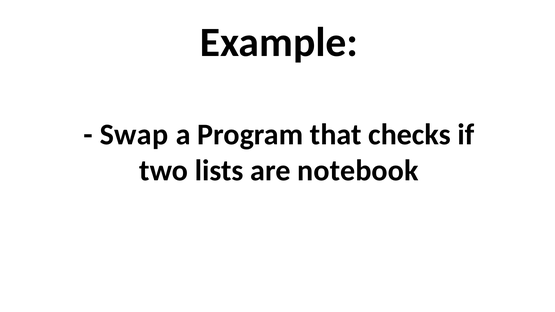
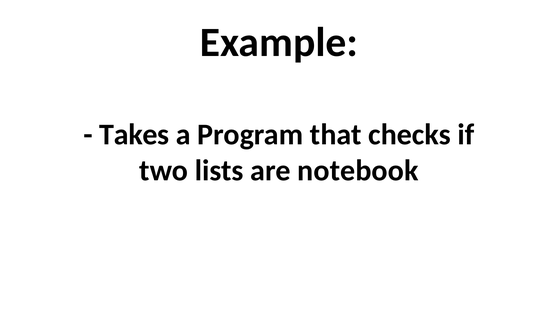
Swap: Swap -> Takes
